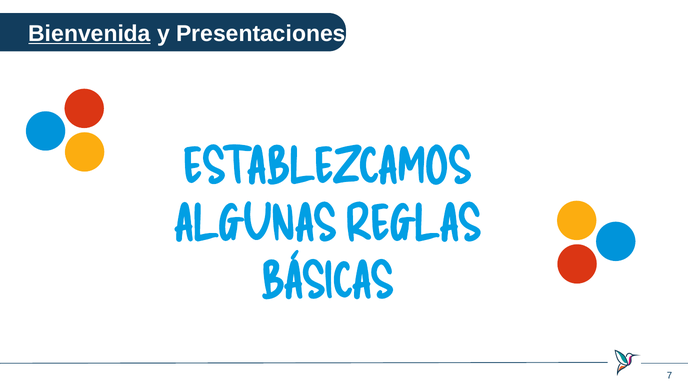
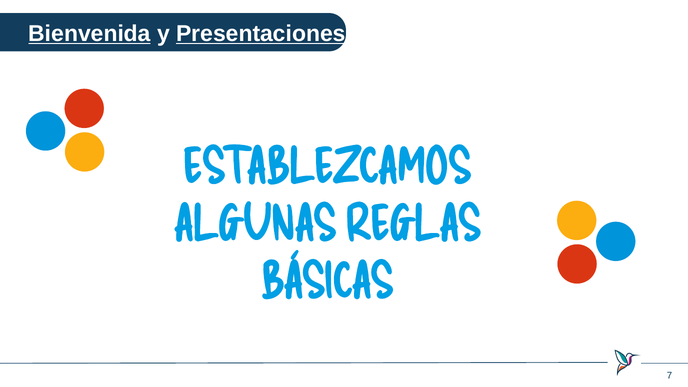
Presentaciones underline: none -> present
